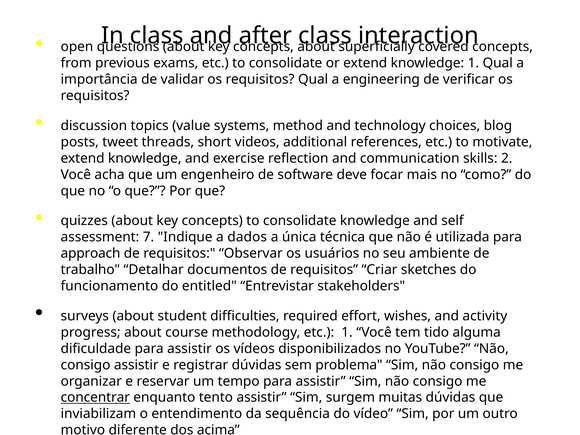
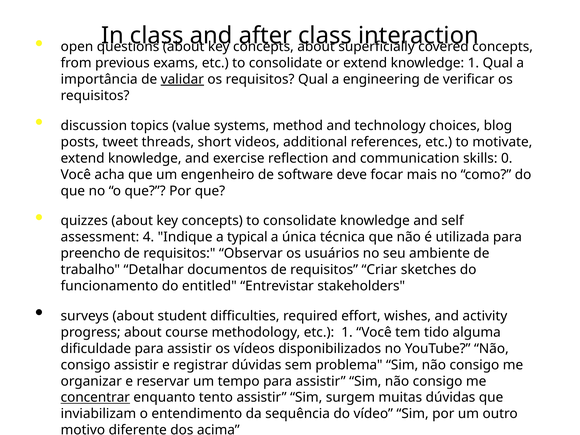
validar underline: none -> present
2: 2 -> 0
7: 7 -> 4
dados: dados -> typical
approach: approach -> preencho
